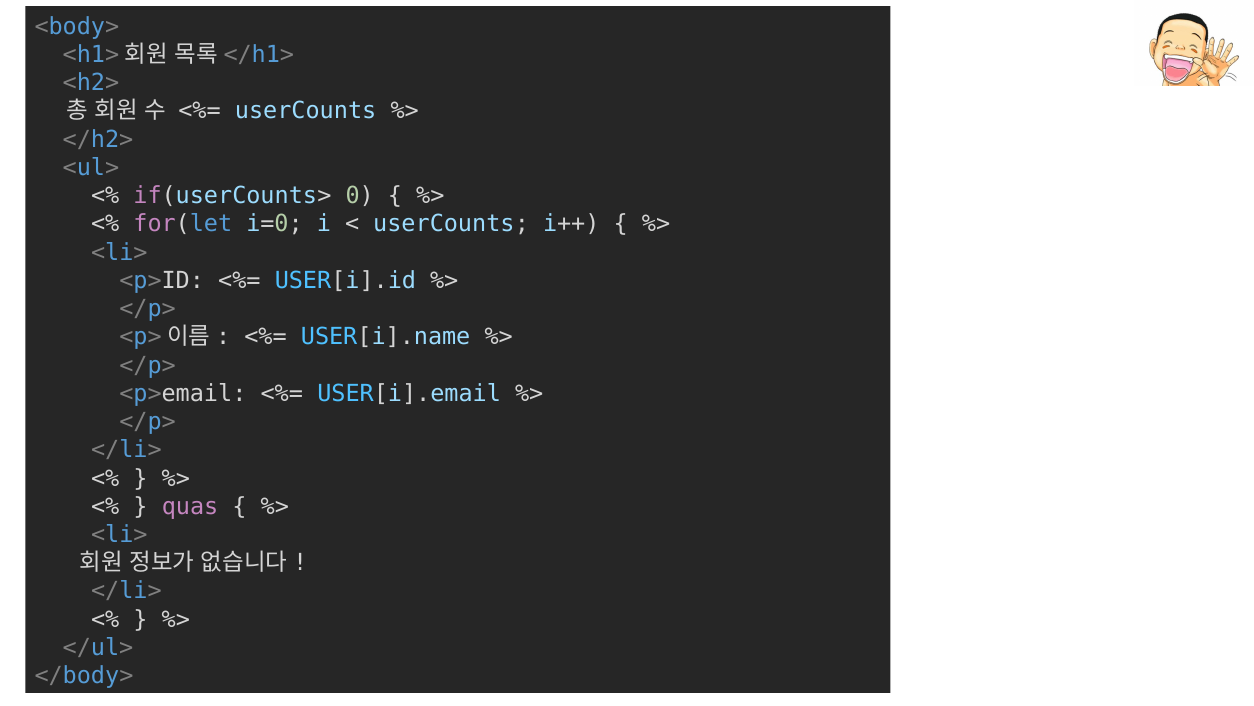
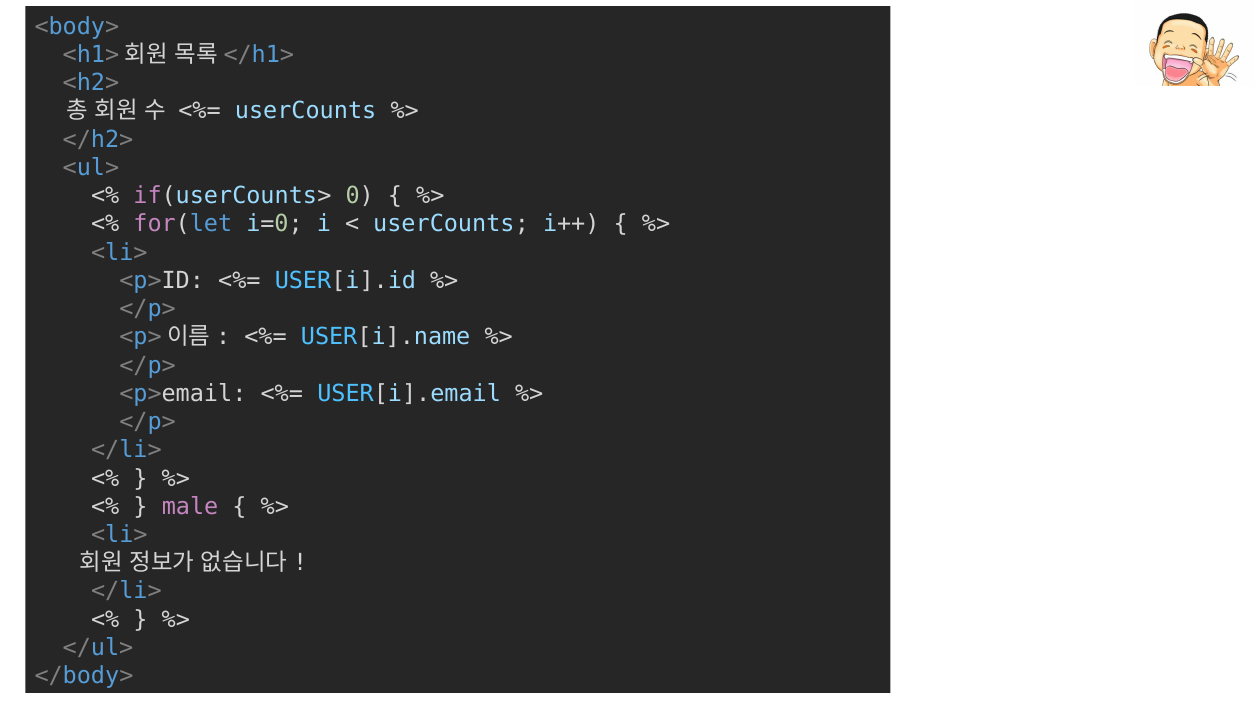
quas: quas -> male
